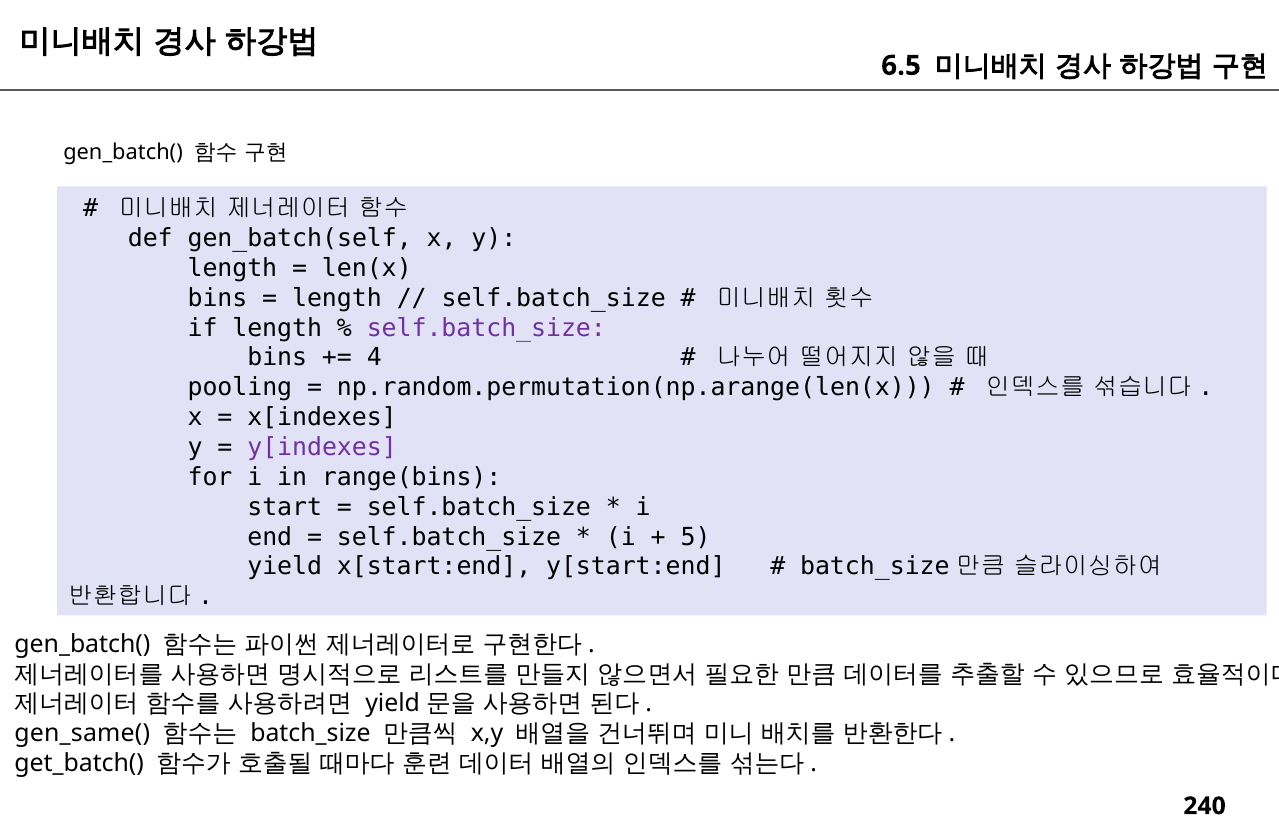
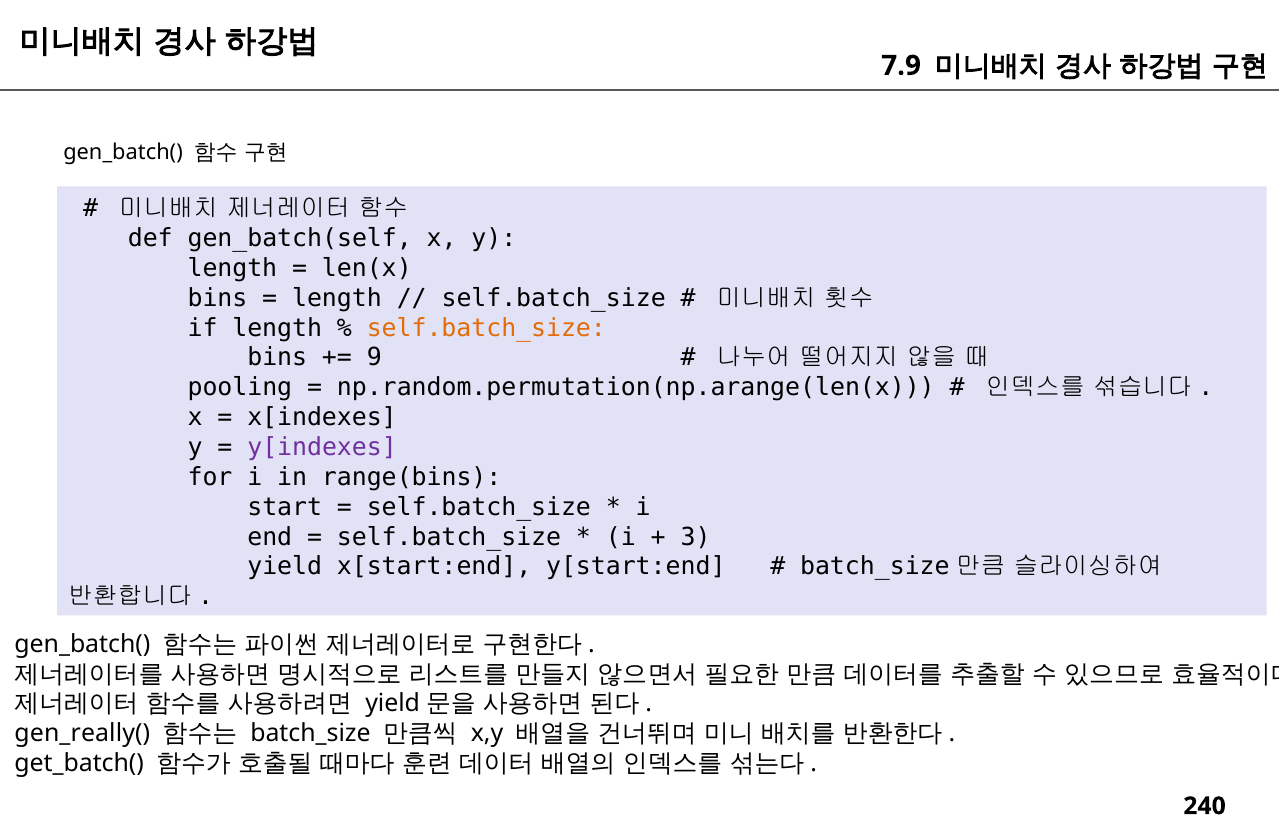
6.5: 6.5 -> 7.9
self.batch_size at (486, 328) colour: purple -> orange
4: 4 -> 9
5: 5 -> 3
gen_same(: gen_same( -> gen_really(
